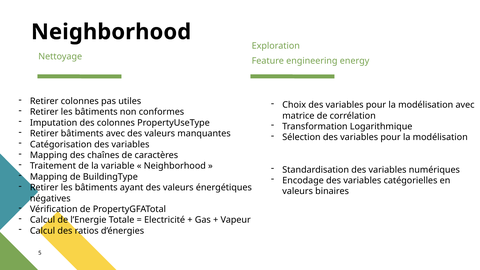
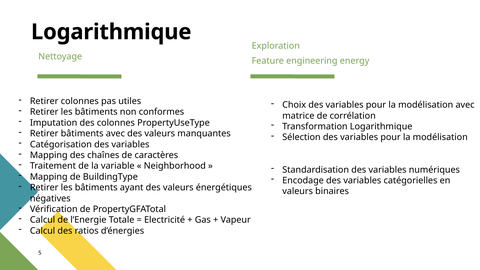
Neighborhood at (111, 32): Neighborhood -> Logarithmique
